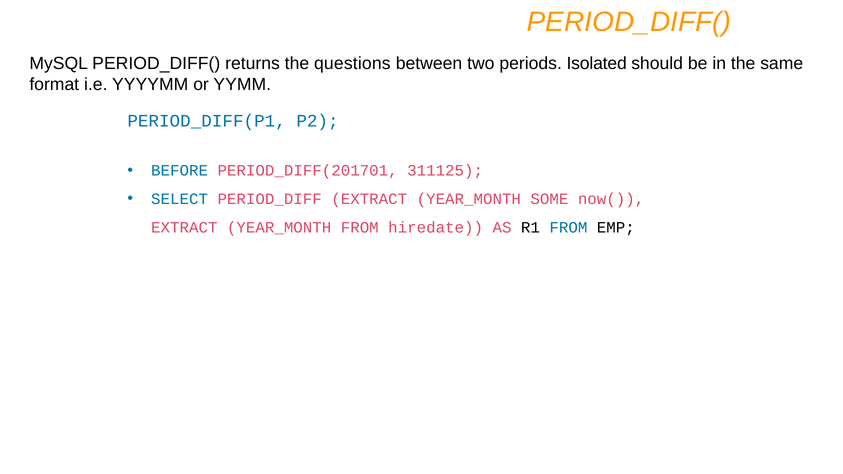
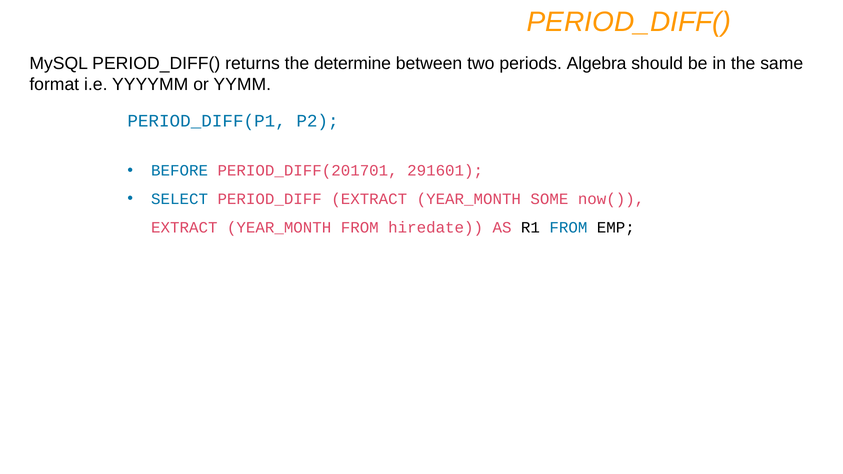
questions: questions -> determine
Isolated: Isolated -> Algebra
311125: 311125 -> 291601
